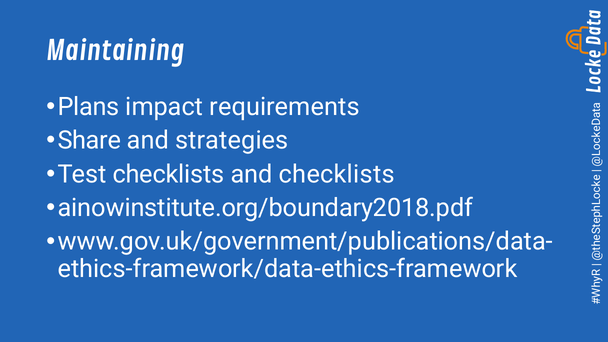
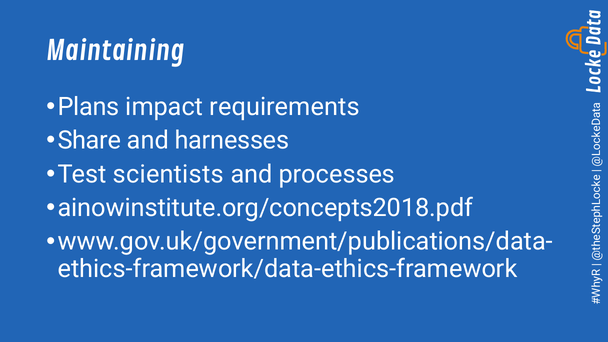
strategies: strategies -> harnesses
Test checklists: checklists -> scientists
and checklists: checklists -> processes
ainowinstitute.org/boundary2018.pdf: ainowinstitute.org/boundary2018.pdf -> ainowinstitute.org/concepts2018.pdf
